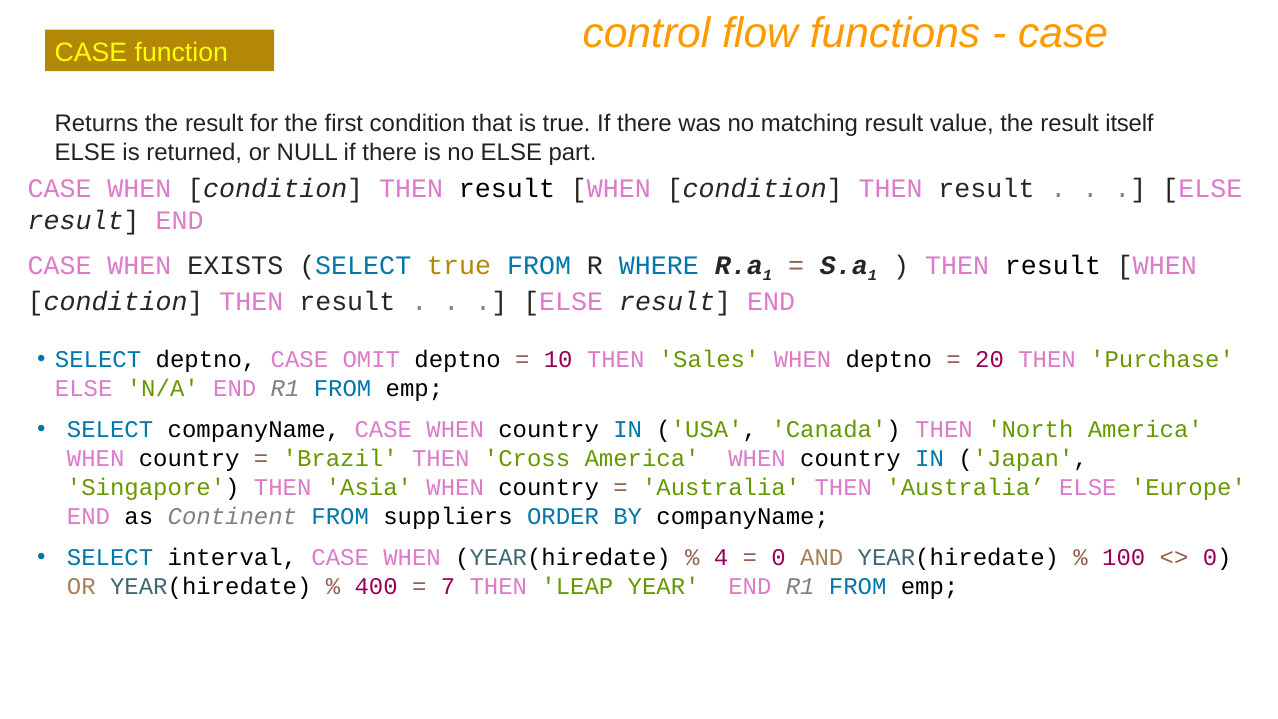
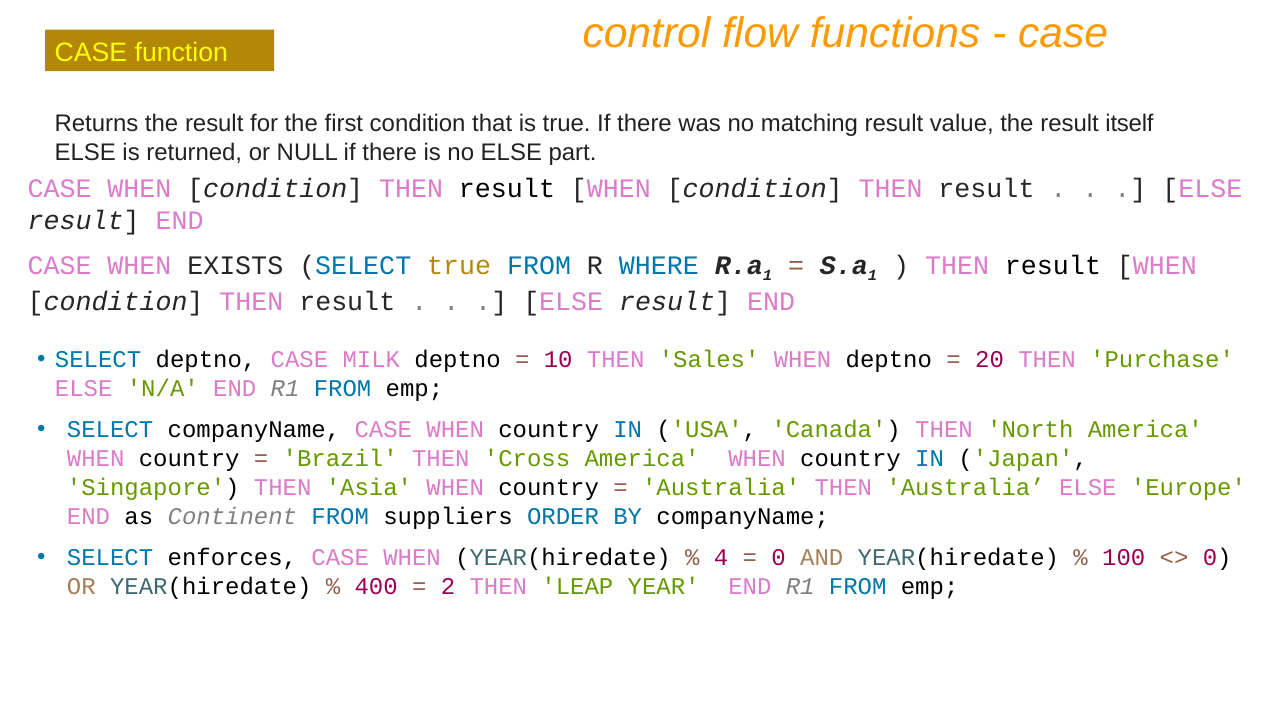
OMIT: OMIT -> MILK
interval: interval -> enforces
7: 7 -> 2
